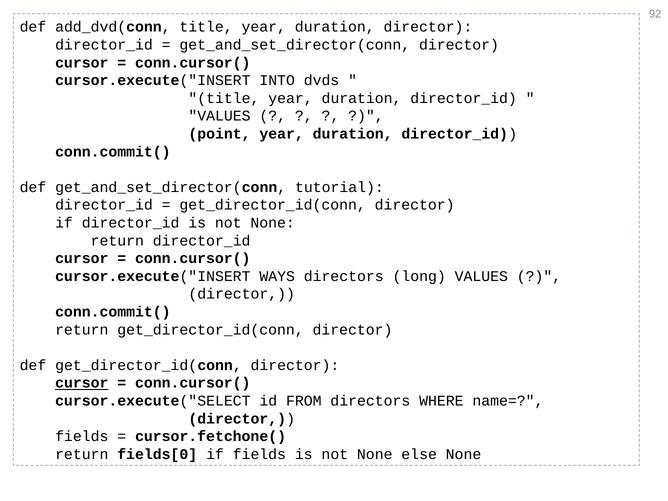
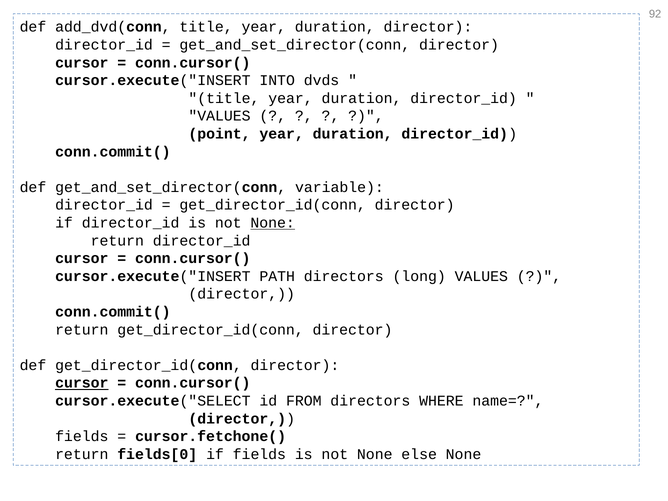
tutorial: tutorial -> variable
None at (273, 223) underline: none -> present
WAYS: WAYS -> PATH
